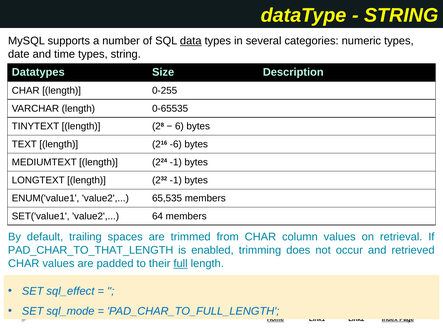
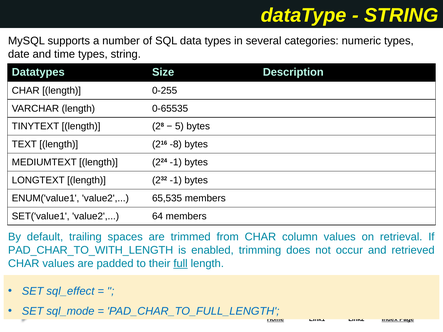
data underline: present -> none
6: 6 -> 5
-6: -6 -> -8
PAD_CHAR_TO_THAT_LENGTH: PAD_CHAR_TO_THAT_LENGTH -> PAD_CHAR_TO_WITH_LENGTH
